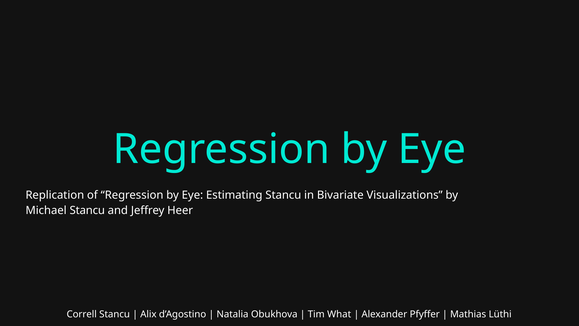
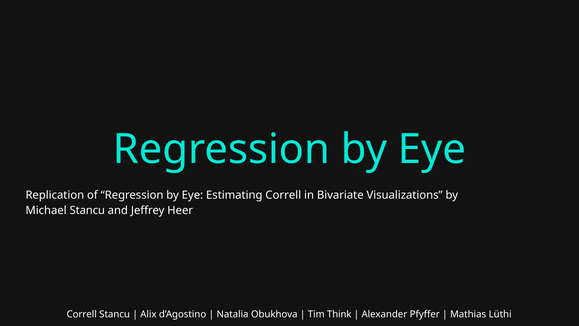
Estimating Stancu: Stancu -> Correll
What: What -> Think
